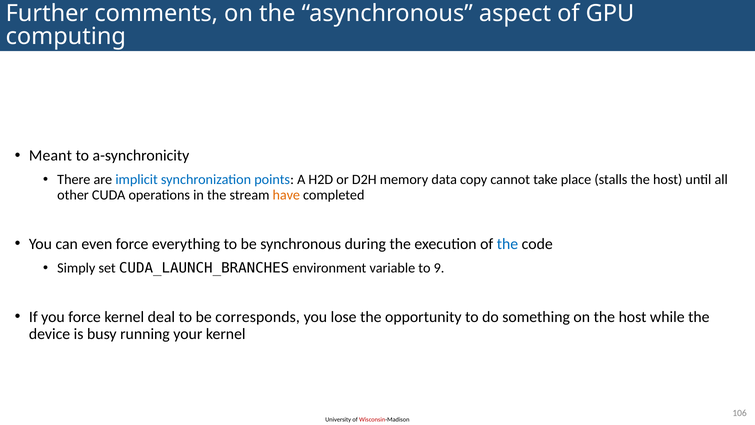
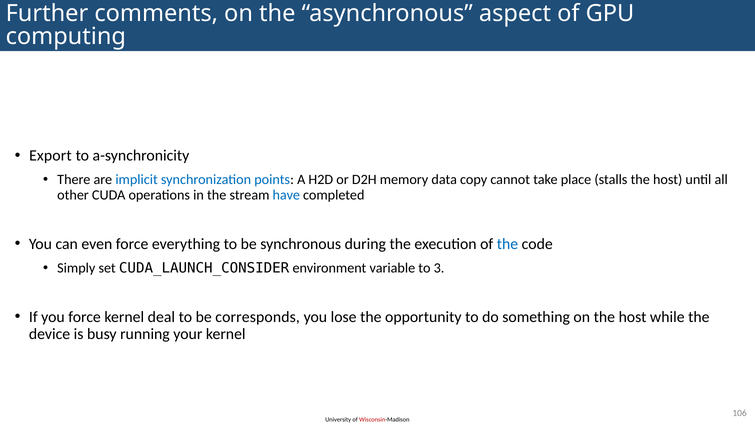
Meant: Meant -> Export
have colour: orange -> blue
CUDA_LAUNCH_BRANCHES: CUDA_LAUNCH_BRANCHES -> CUDA_LAUNCH_CONSIDER
9: 9 -> 3
